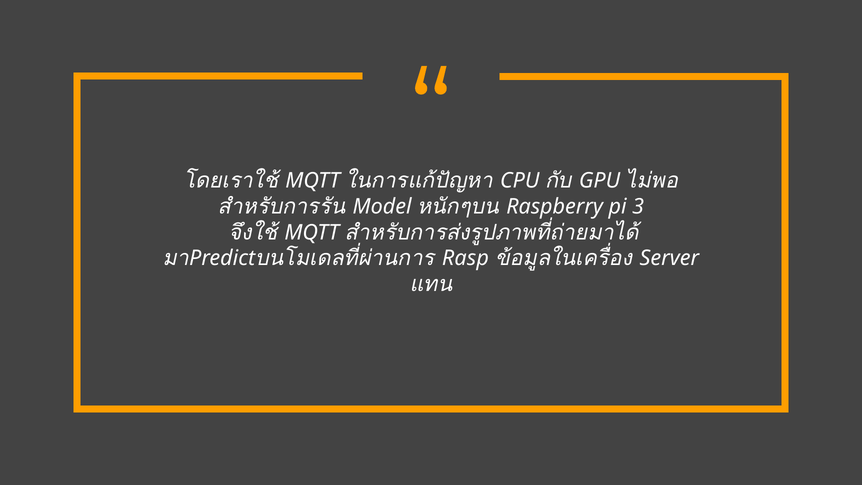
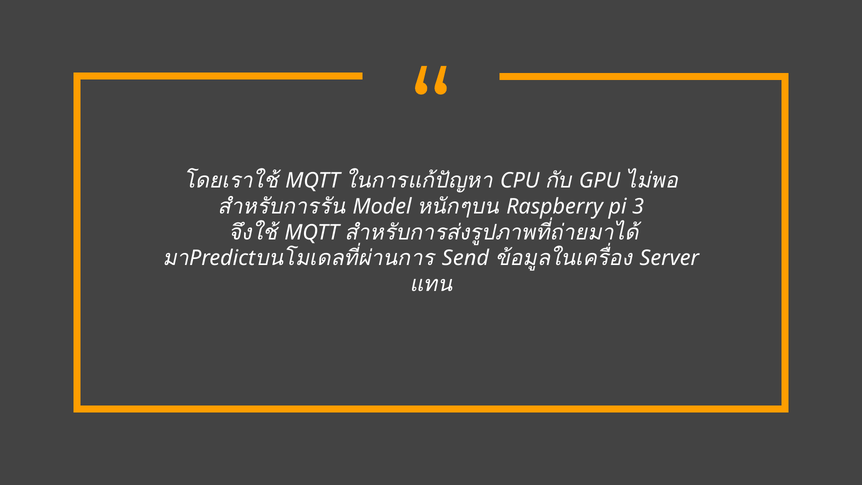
Rasp: Rasp -> Send
